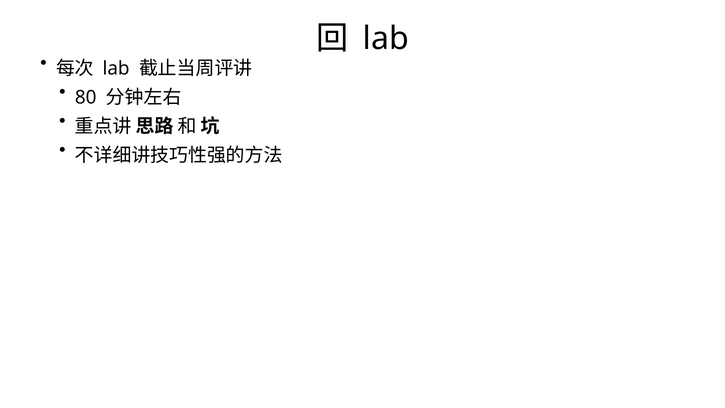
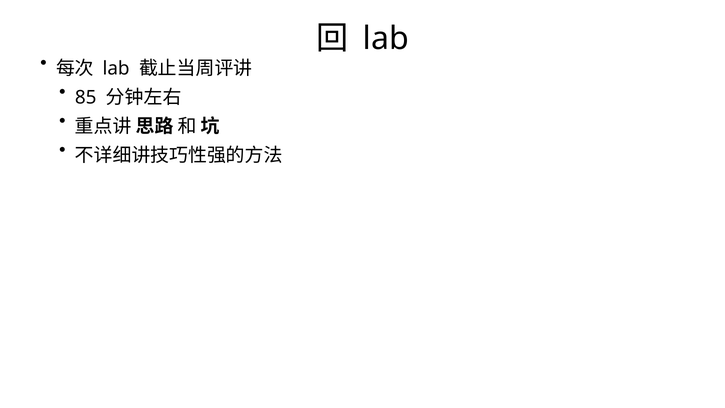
80: 80 -> 85
